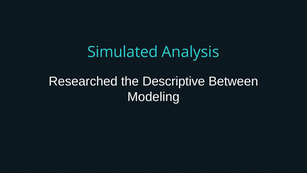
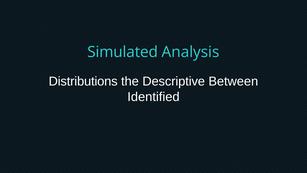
Researched: Researched -> Distributions
Modeling: Modeling -> Identified
